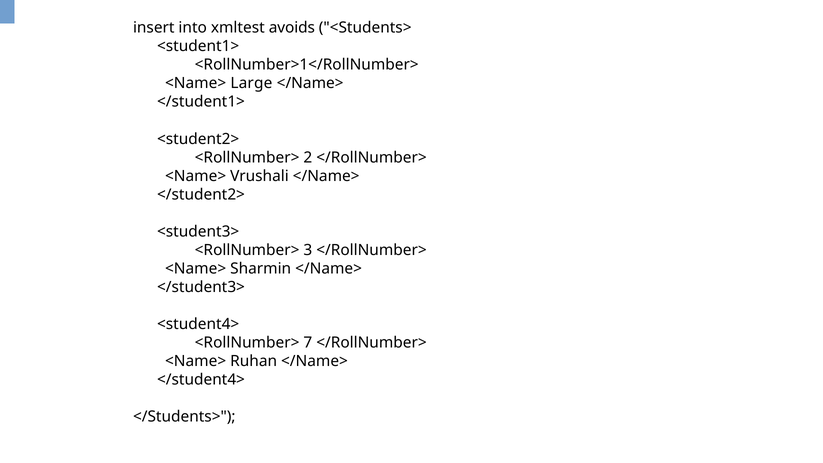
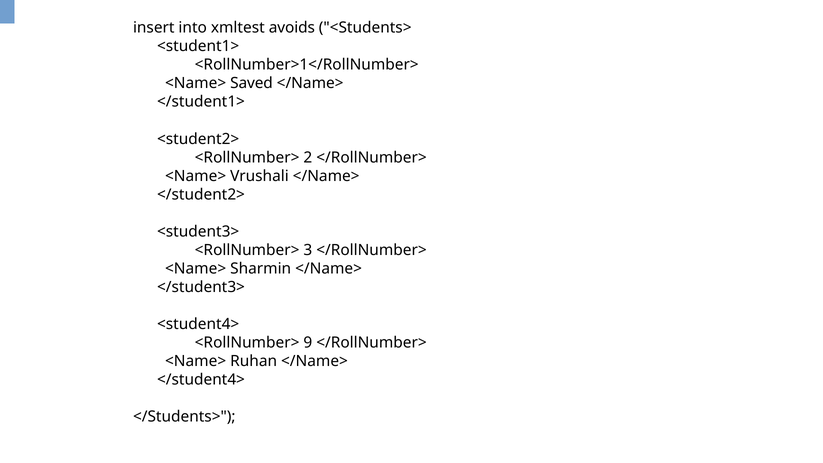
Large: Large -> Saved
7: 7 -> 9
